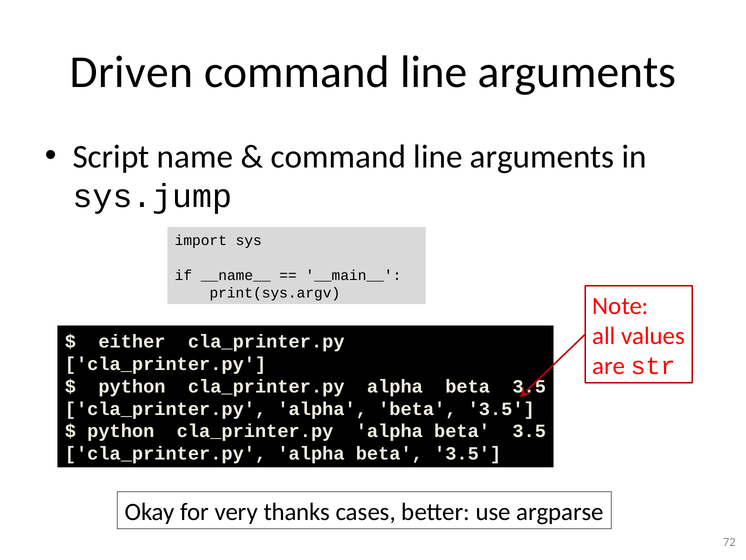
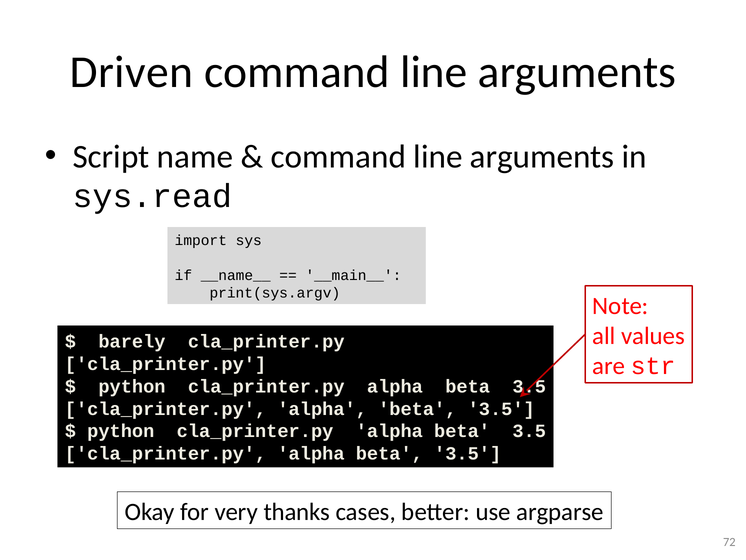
sys.jump: sys.jump -> sys.read
either: either -> barely
